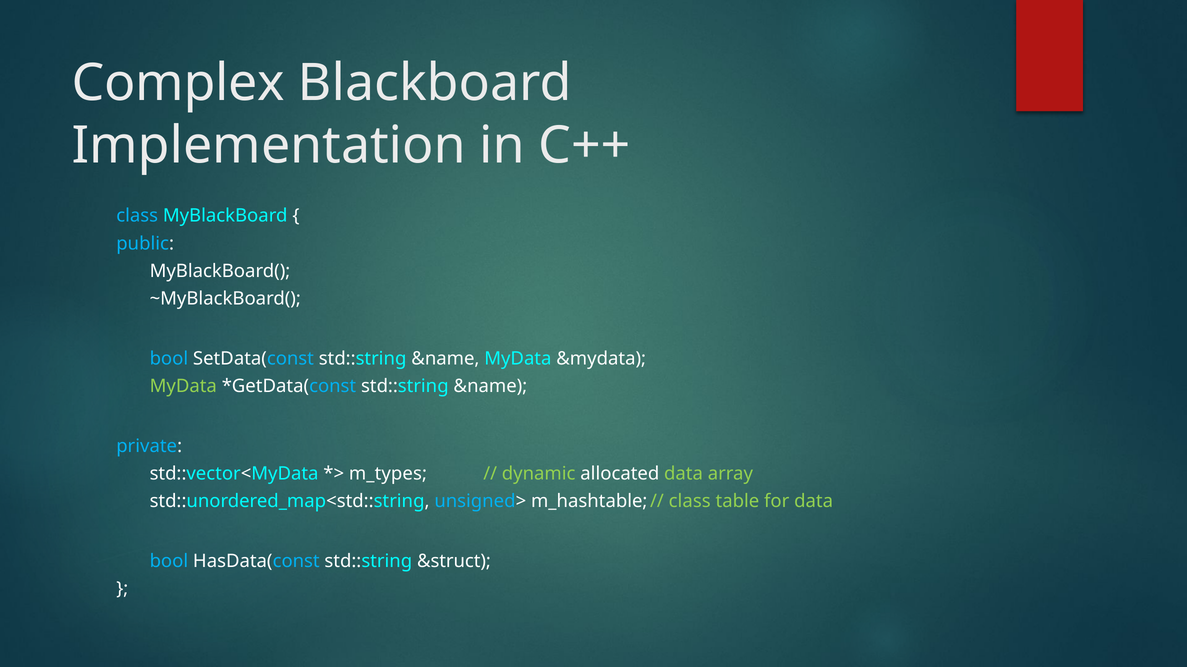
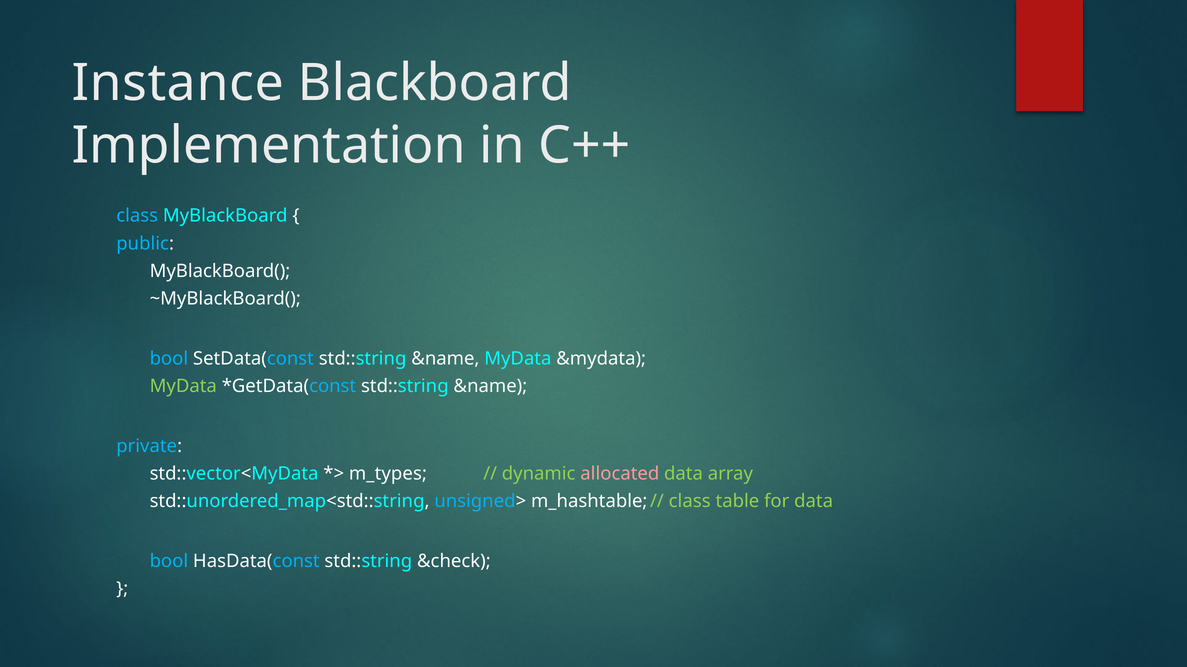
Complex: Complex -> Instance
allocated colour: white -> pink
&struct: &struct -> &check
